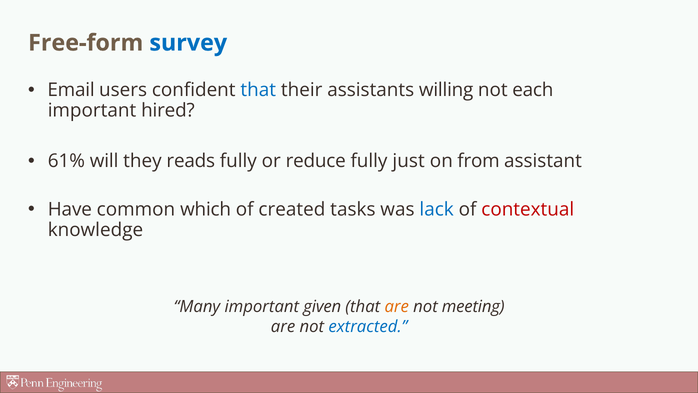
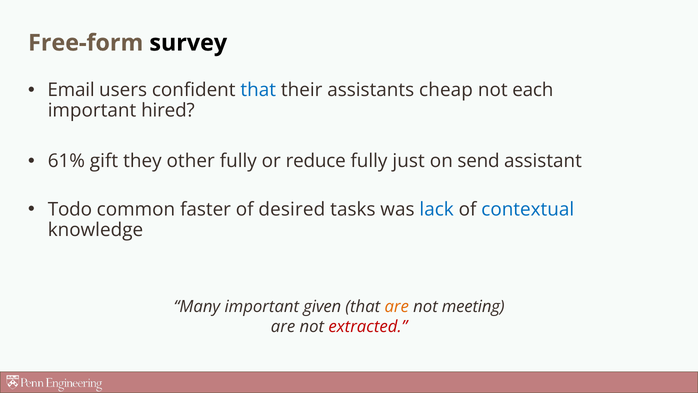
survey colour: blue -> black
willing: willing -> cheap
will: will -> gift
reads: reads -> other
from: from -> send
Have: Have -> Todo
which: which -> faster
created: created -> desired
contextual colour: red -> blue
extracted colour: blue -> red
